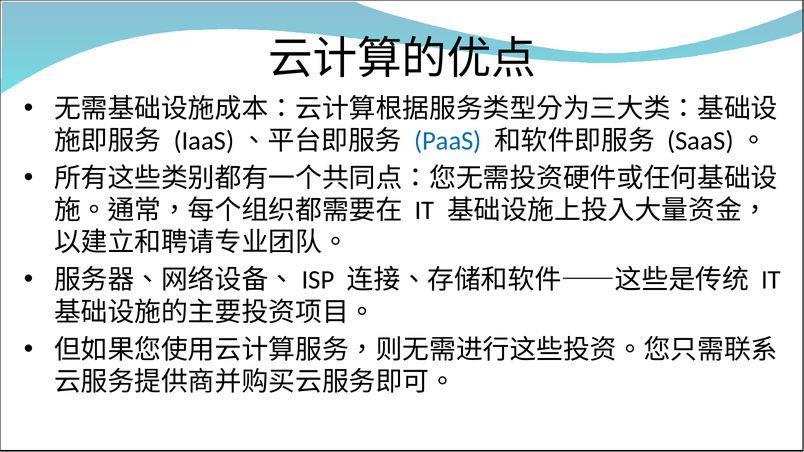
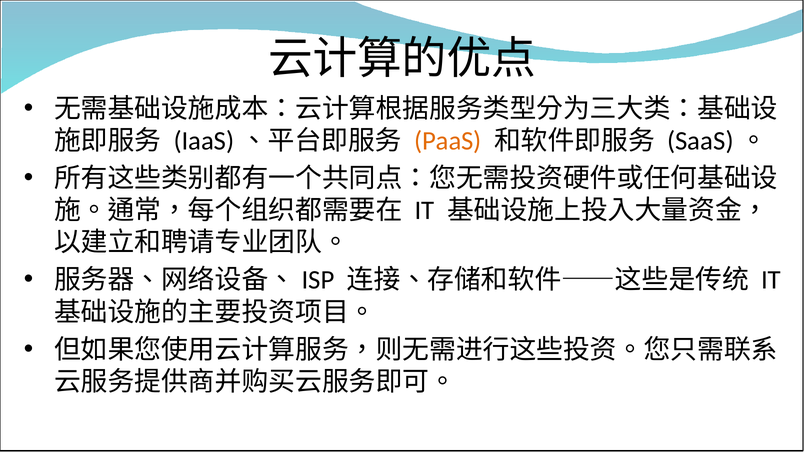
PaaS colour: blue -> orange
